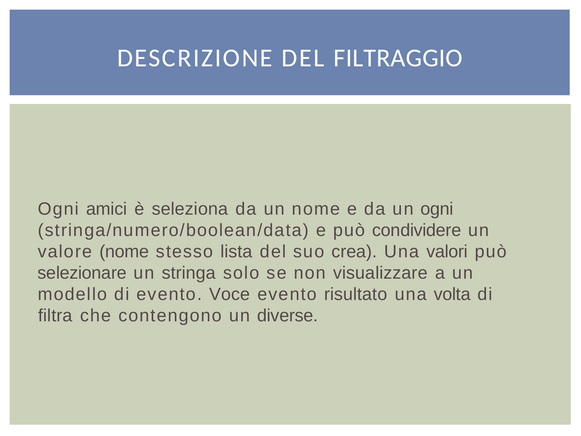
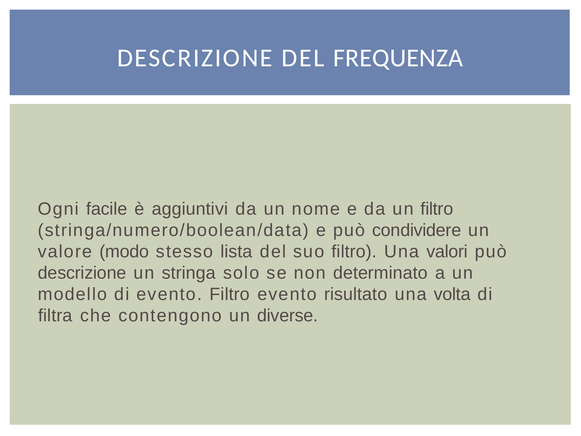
FILTRAGGIO: FILTRAGGIO -> FREQUENZA
amici: amici -> facile
seleziona: seleziona -> aggiuntivi
un ogni: ogni -> filtro
valore nome: nome -> modo
suo crea: crea -> filtro
selezionare at (82, 273): selezionare -> descrizione
visualizzare: visualizzare -> determinato
evento Voce: Voce -> Filtro
